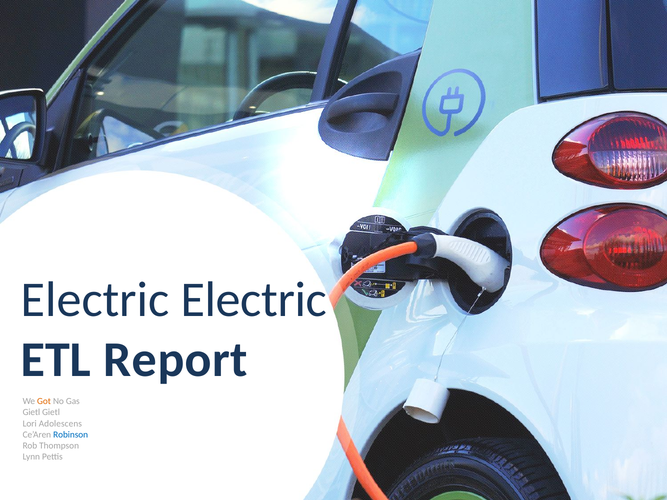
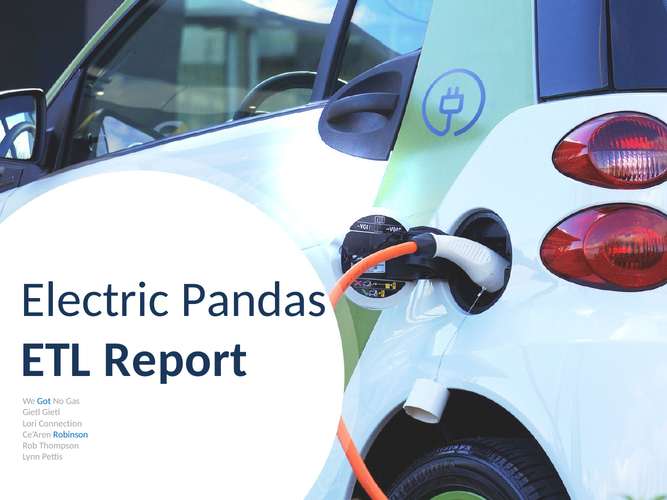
Electric Electric: Electric -> Pandas
Got colour: orange -> blue
Adolescens: Adolescens -> Connection
